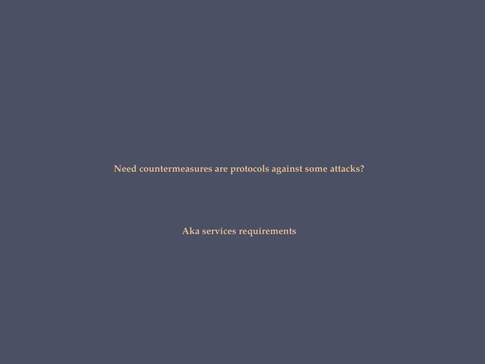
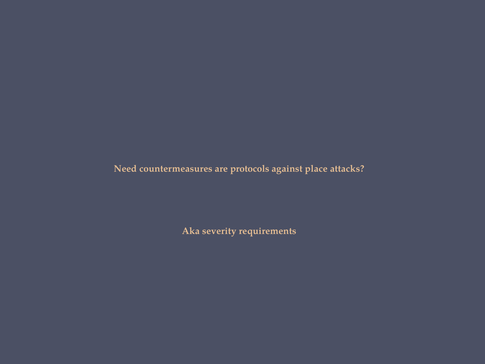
some: some -> place
services: services -> severity
